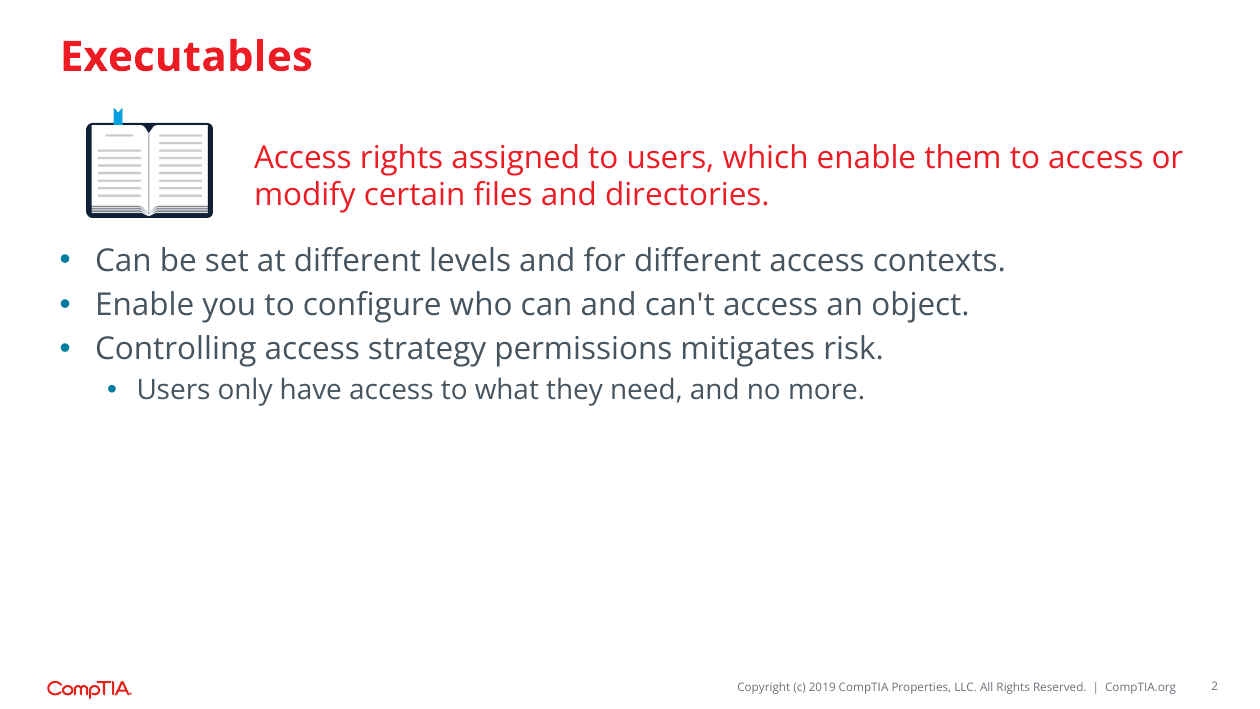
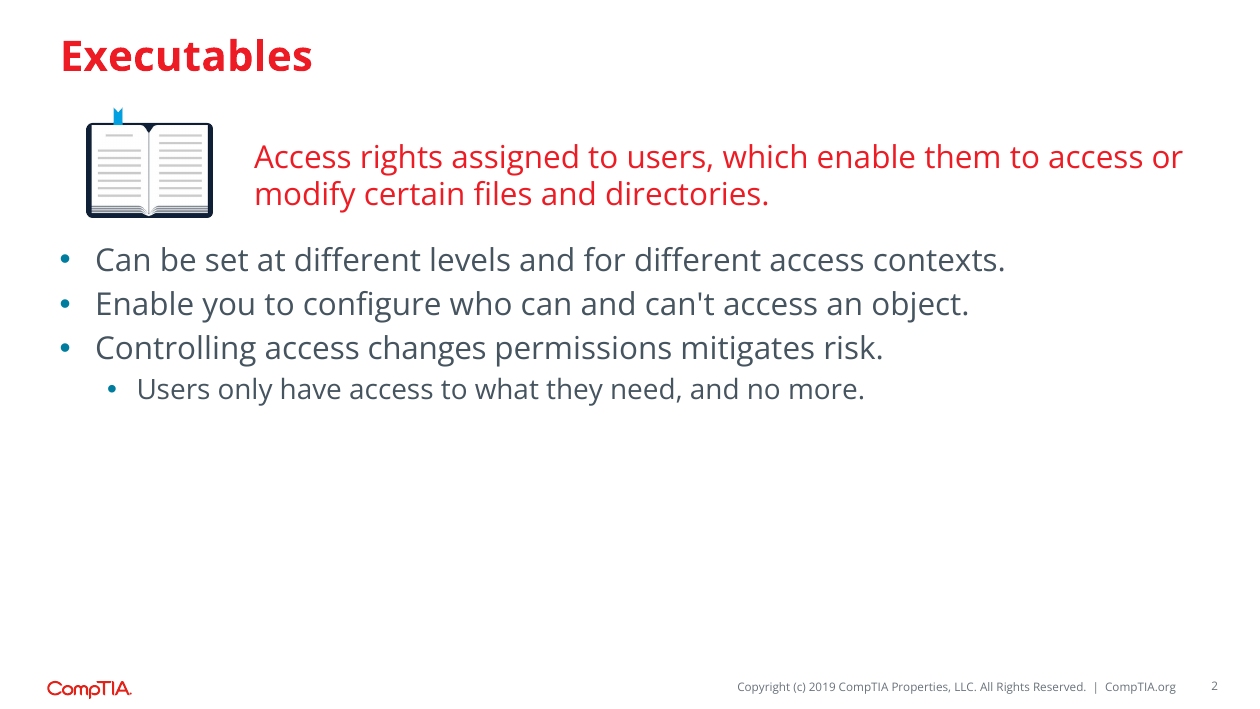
strategy: strategy -> changes
